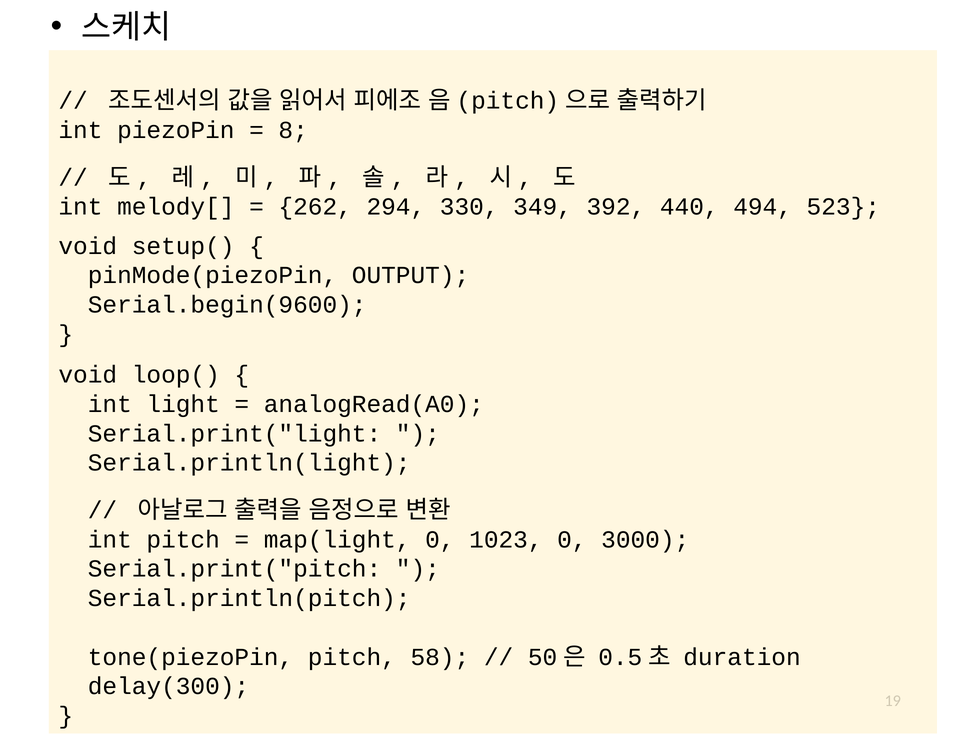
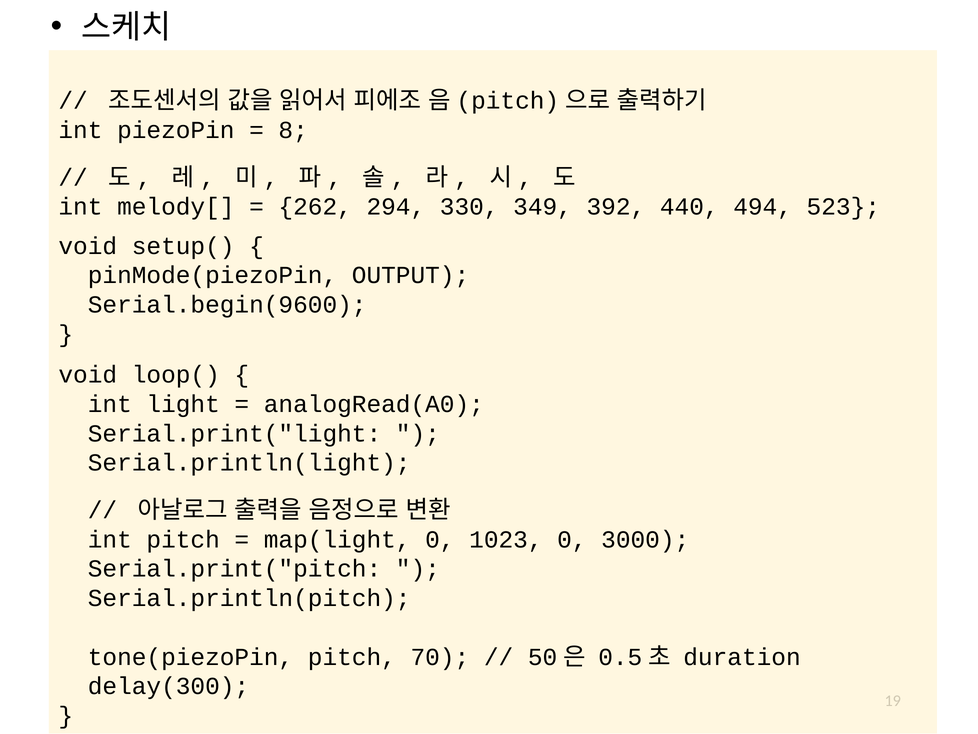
58: 58 -> 70
